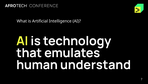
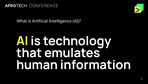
understand: understand -> information
